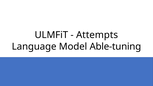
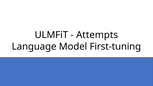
Able-tuning: Able-tuning -> First-tuning
